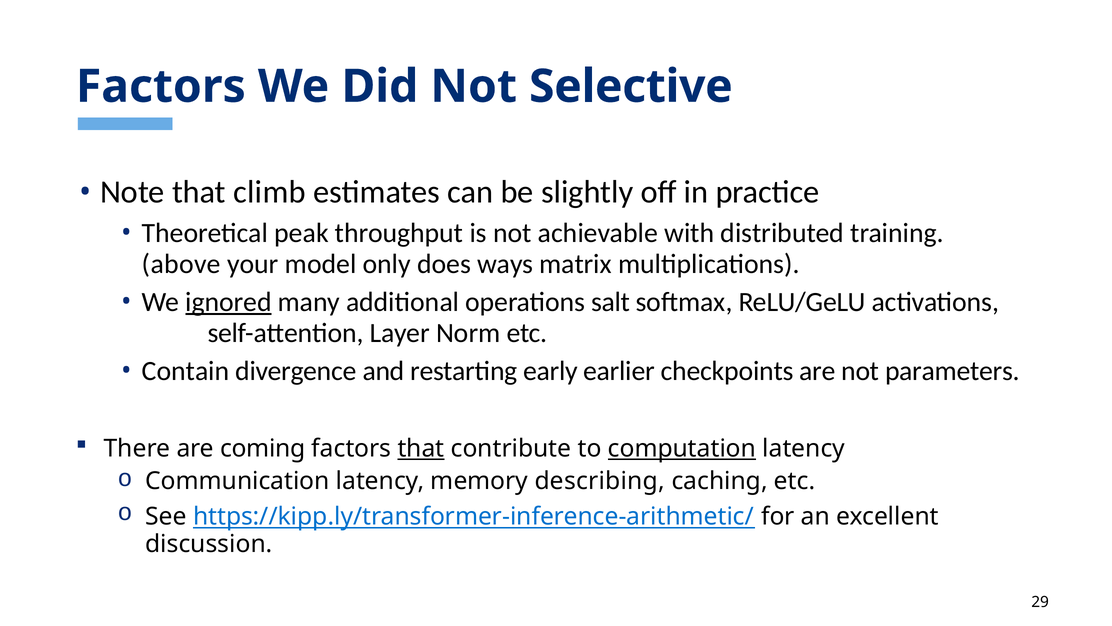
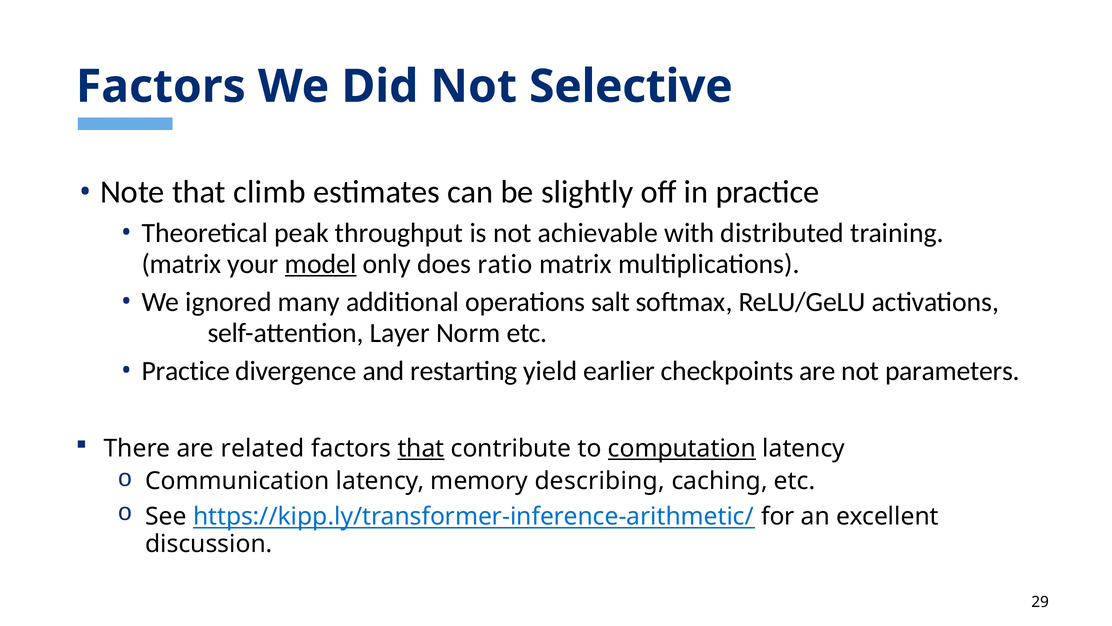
above at (181, 264): above -> matrix
model underline: none -> present
ways: ways -> ratio
ignored underline: present -> none
Contain at (186, 371): Contain -> Practice
early: early -> yield
coming: coming -> related
